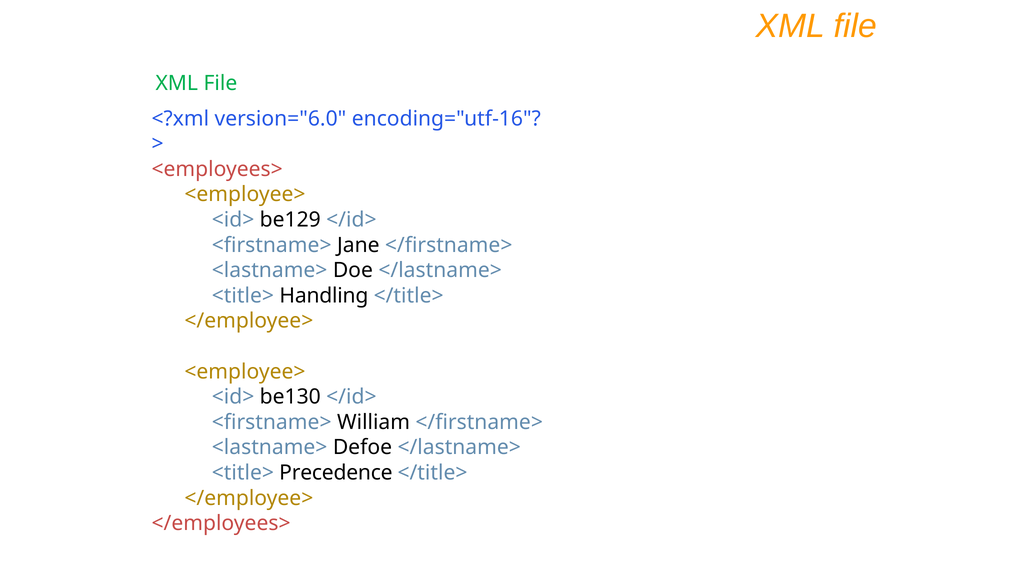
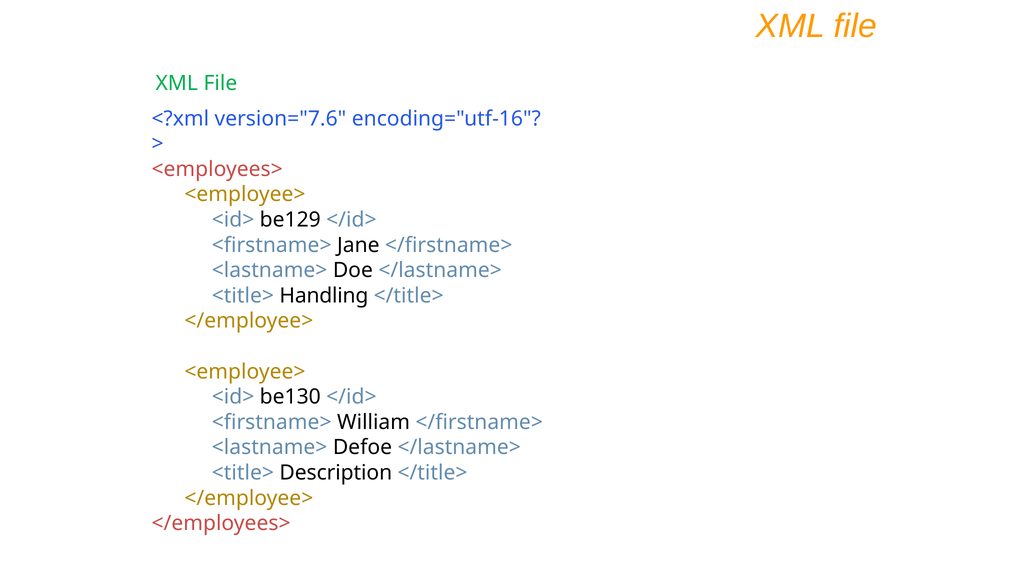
version="6.0: version="6.0 -> version="7.6
Precedence: Precedence -> Description
